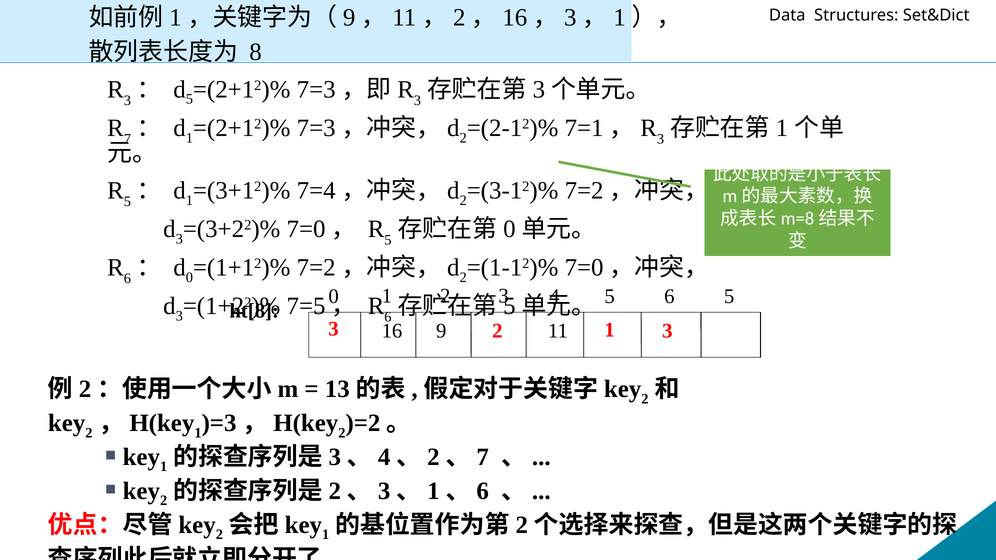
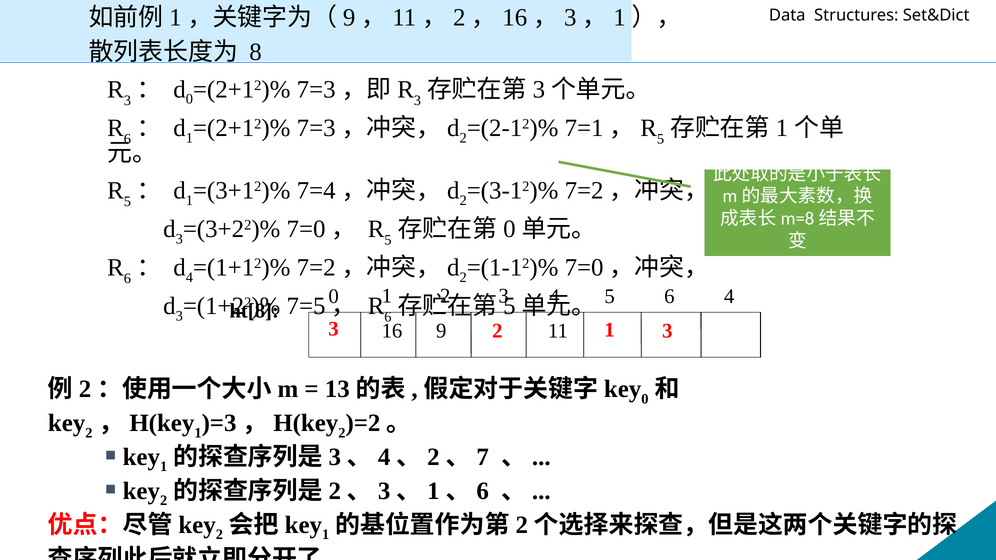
5 at (189, 99): 5 -> 0
7 at (127, 139): 7 -> 6
3 at (661, 139): 3 -> 5
0 at (189, 278): 0 -> 4
6 5: 5 -> 4
2 at (645, 399): 2 -> 0
